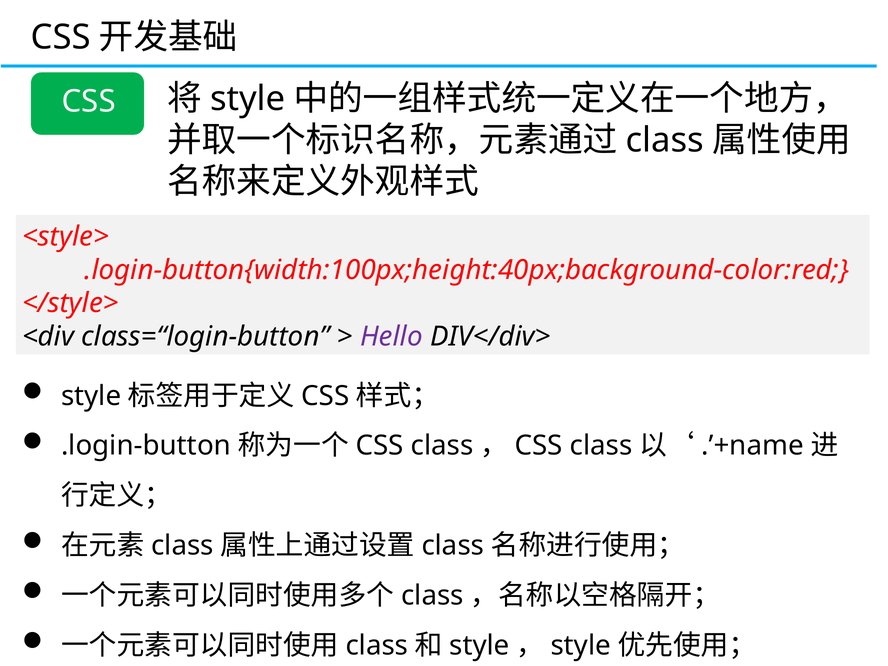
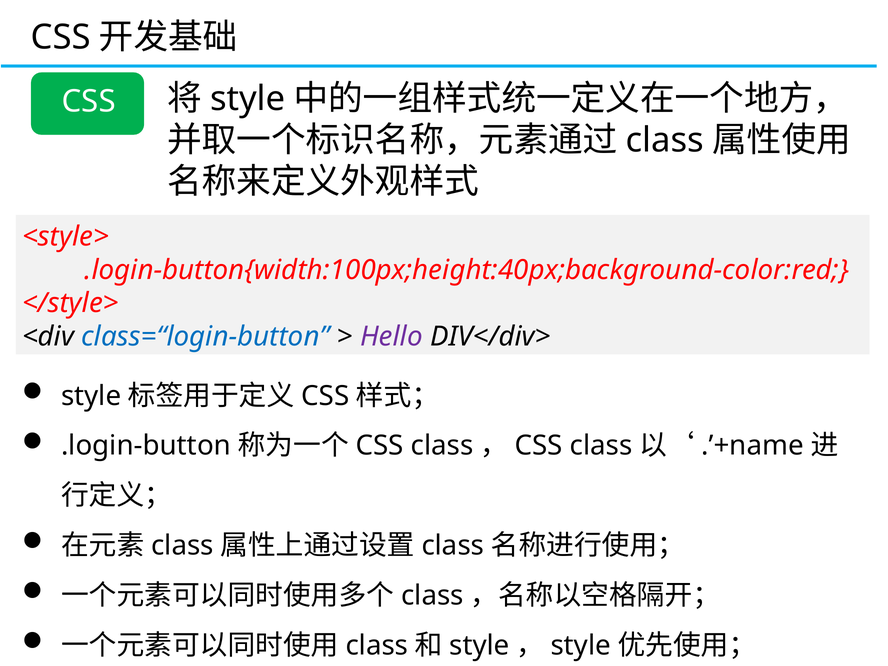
class=“login-button colour: black -> blue
